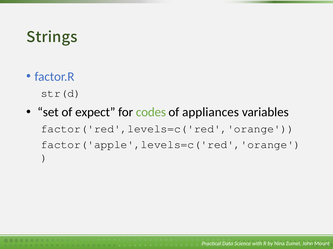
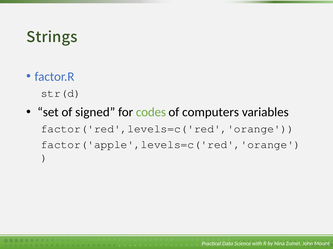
expect: expect -> signed
appliances: appliances -> computers
